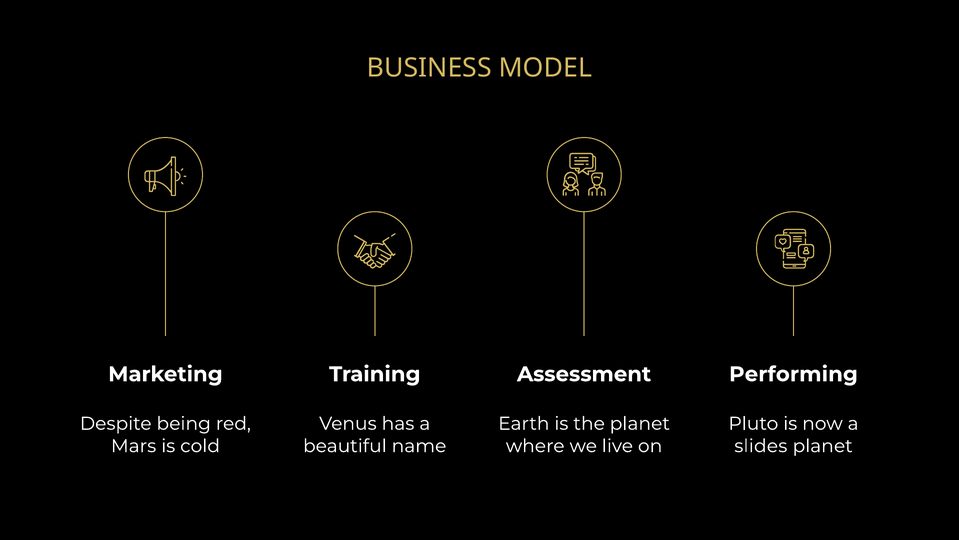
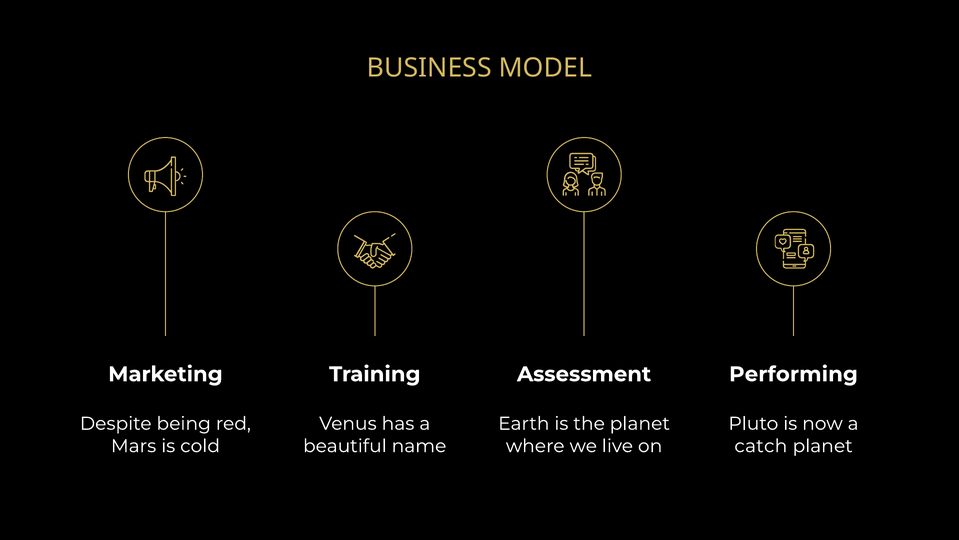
slides: slides -> catch
